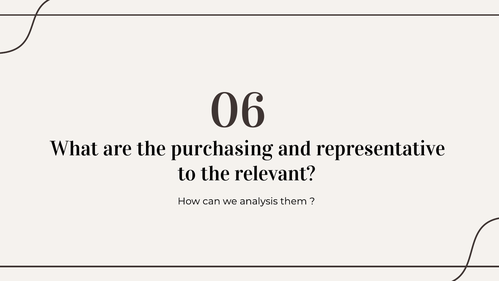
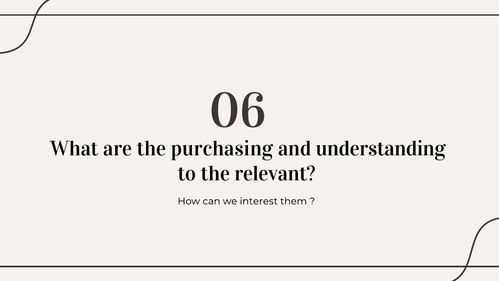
representative: representative -> understanding
analysis: analysis -> interest
